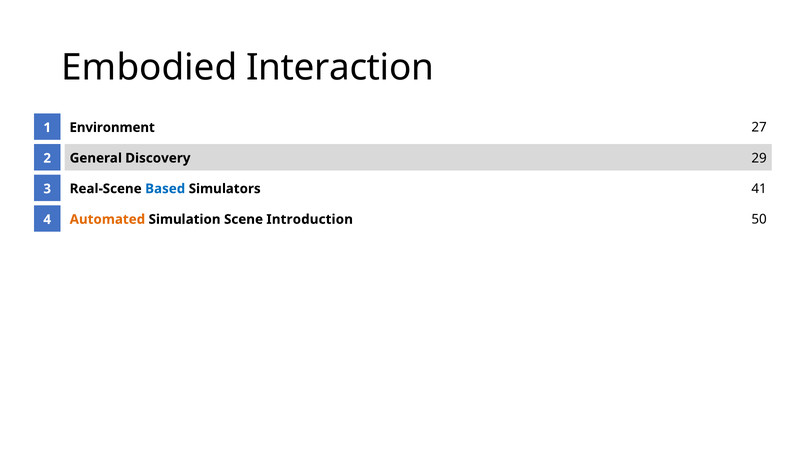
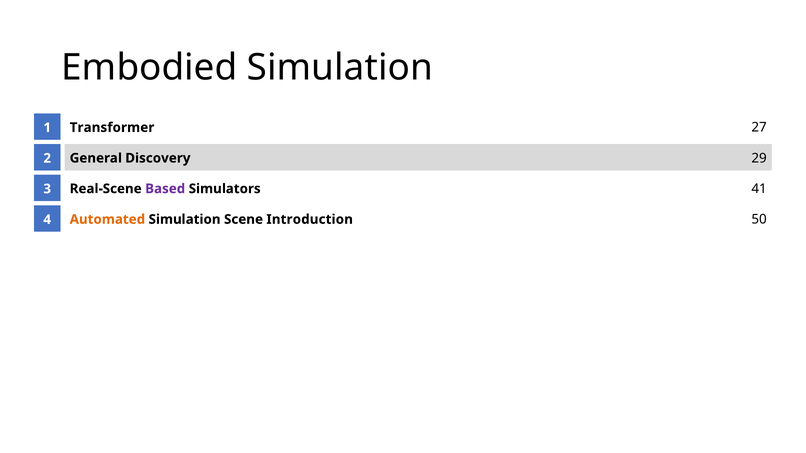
Embodied Interaction: Interaction -> Simulation
Environment: Environment -> Transformer
Based colour: blue -> purple
